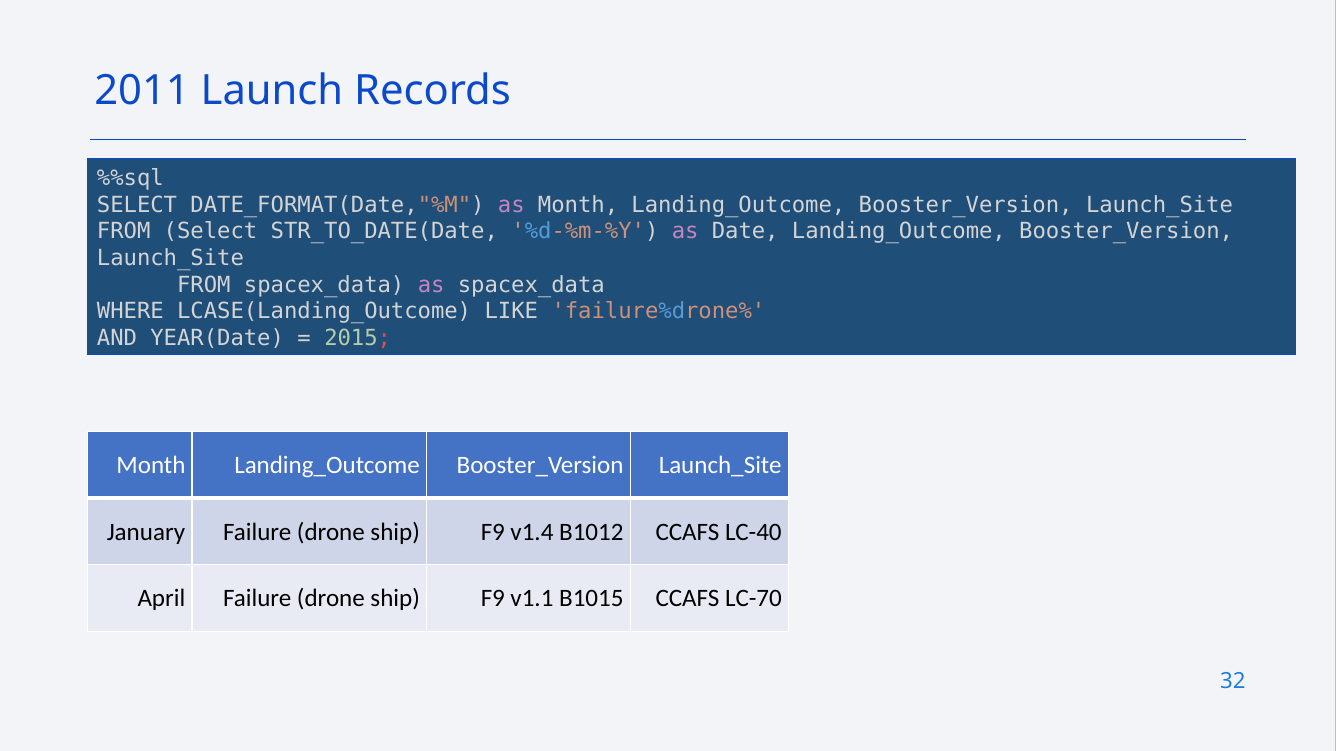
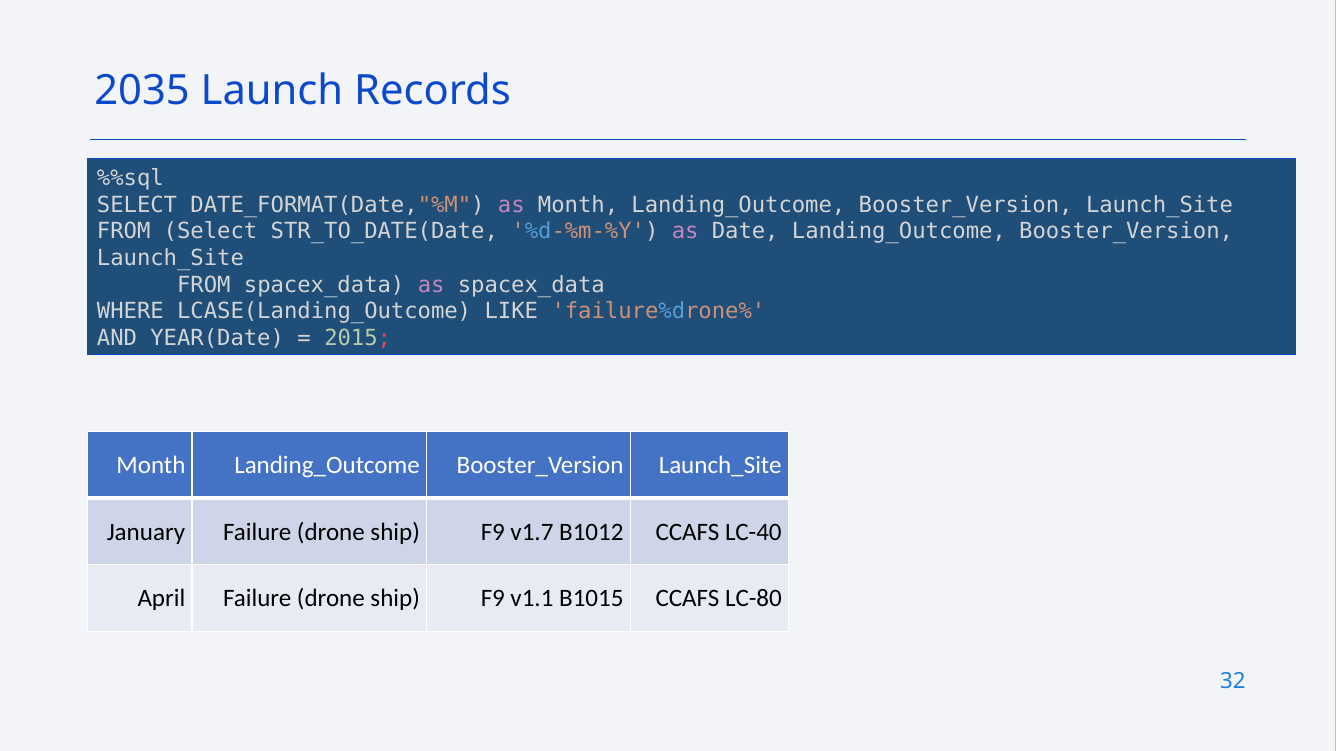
2011: 2011 -> 2035
v1.4: v1.4 -> v1.7
LC-70: LC-70 -> LC-80
